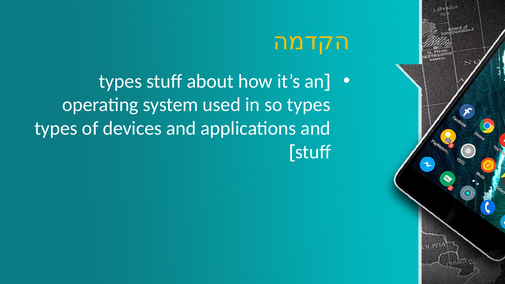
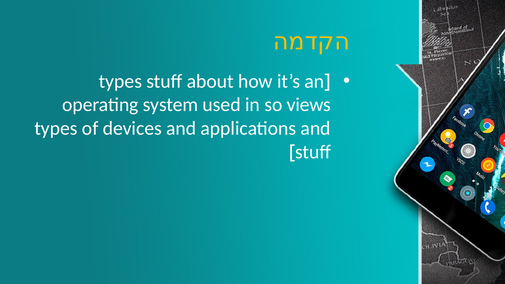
so types: types -> views
